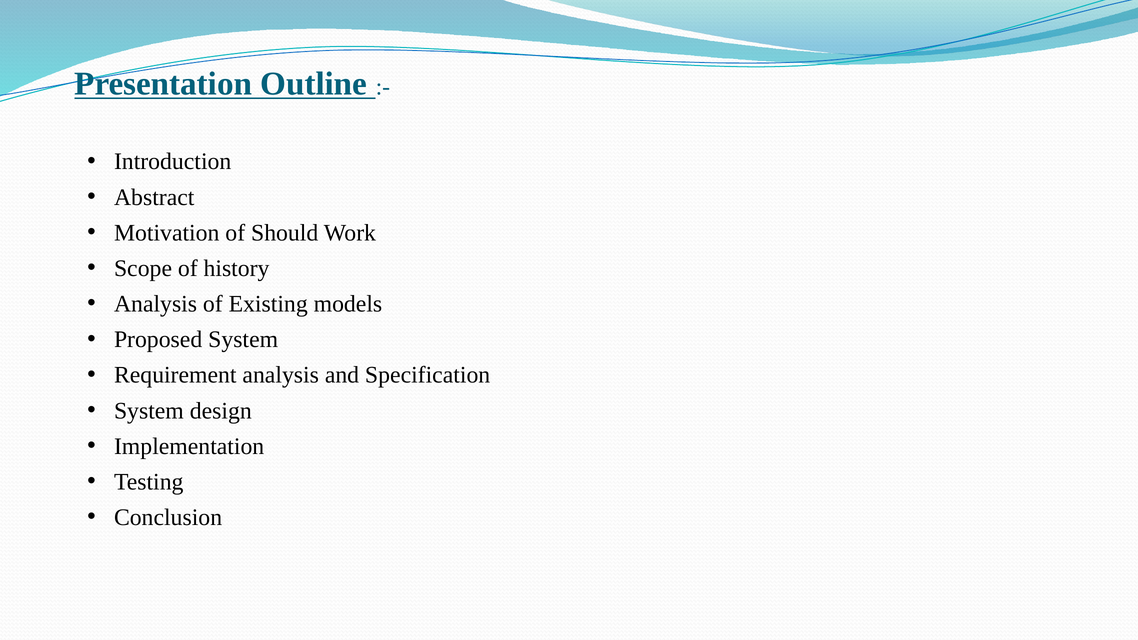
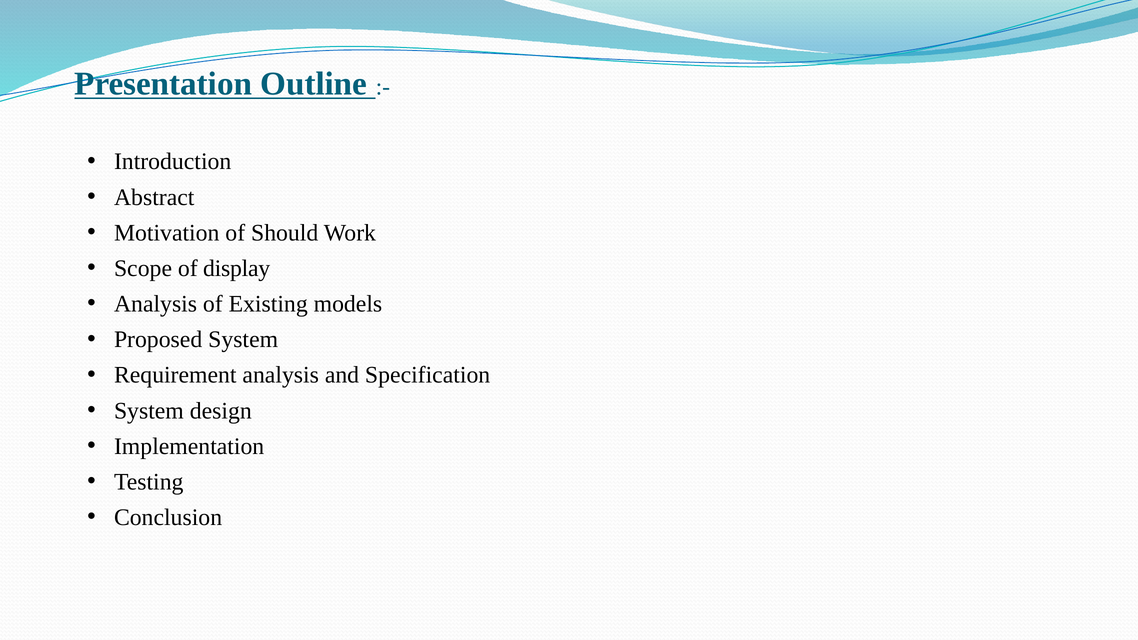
history: history -> display
